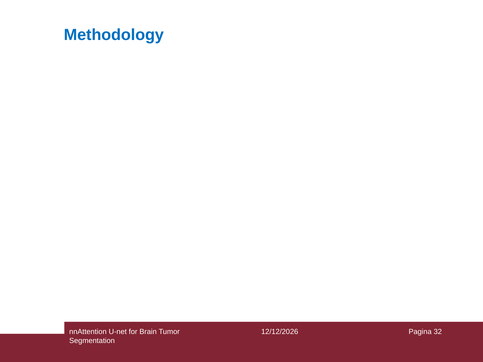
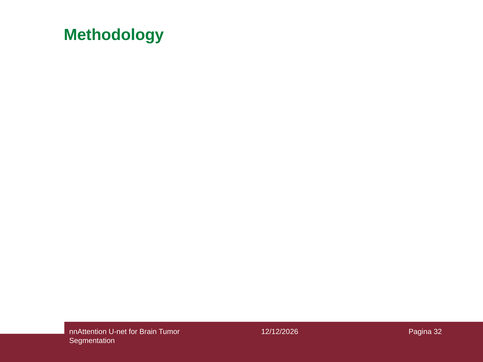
Methodology colour: blue -> green
